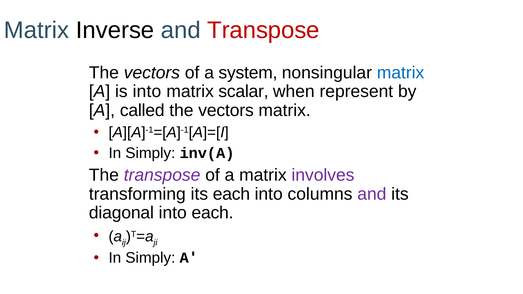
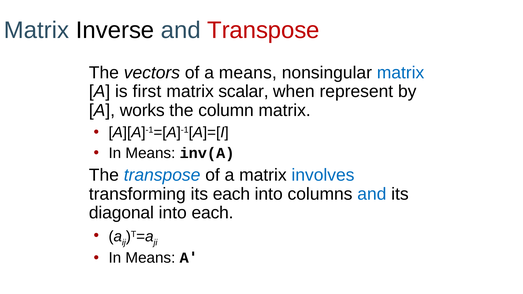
a system: system -> means
is into: into -> first
called: called -> works
vectors at (226, 110): vectors -> column
Simply at (150, 153): Simply -> Means
transpose at (162, 175) colour: purple -> blue
involves colour: purple -> blue
and at (372, 194) colour: purple -> blue
Simply at (150, 258): Simply -> Means
